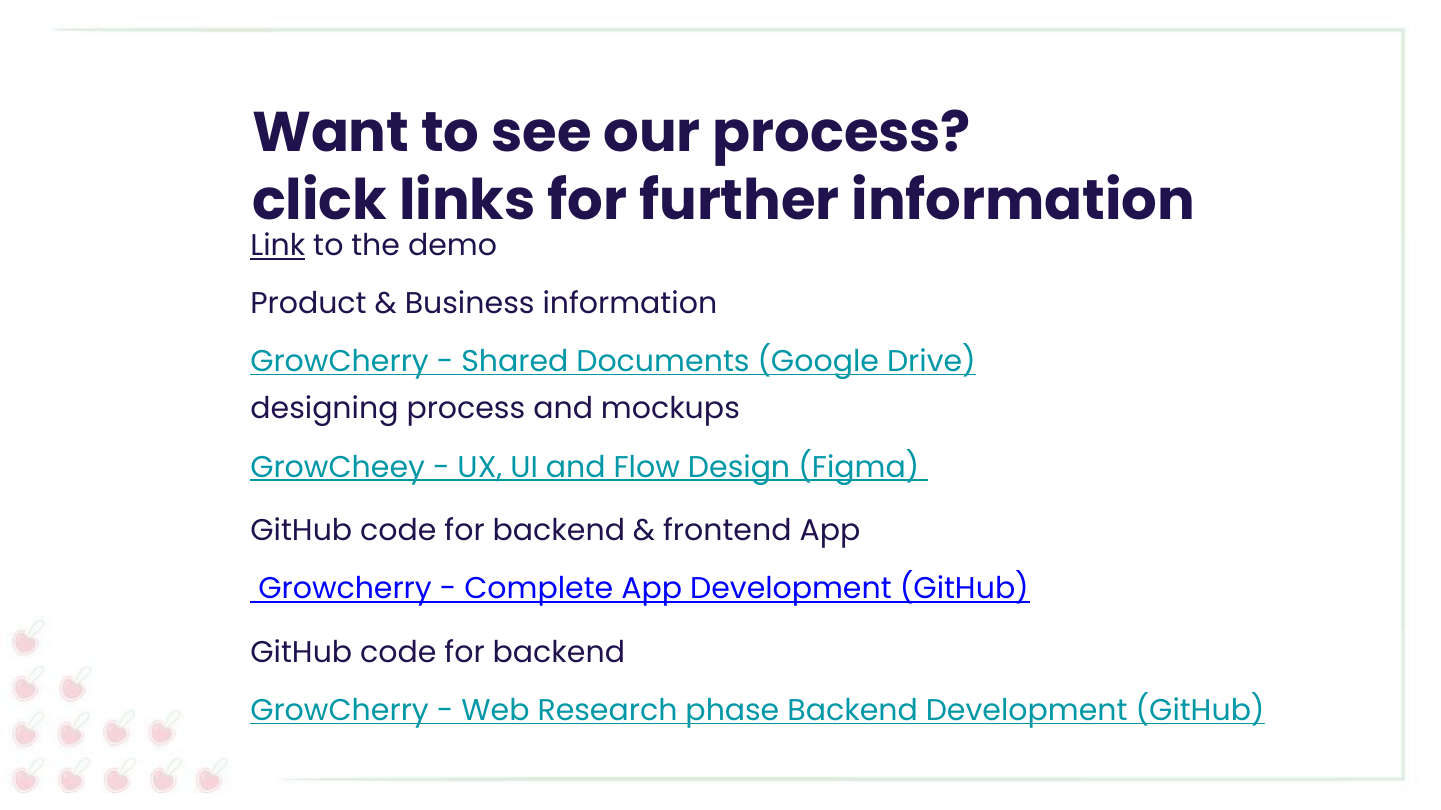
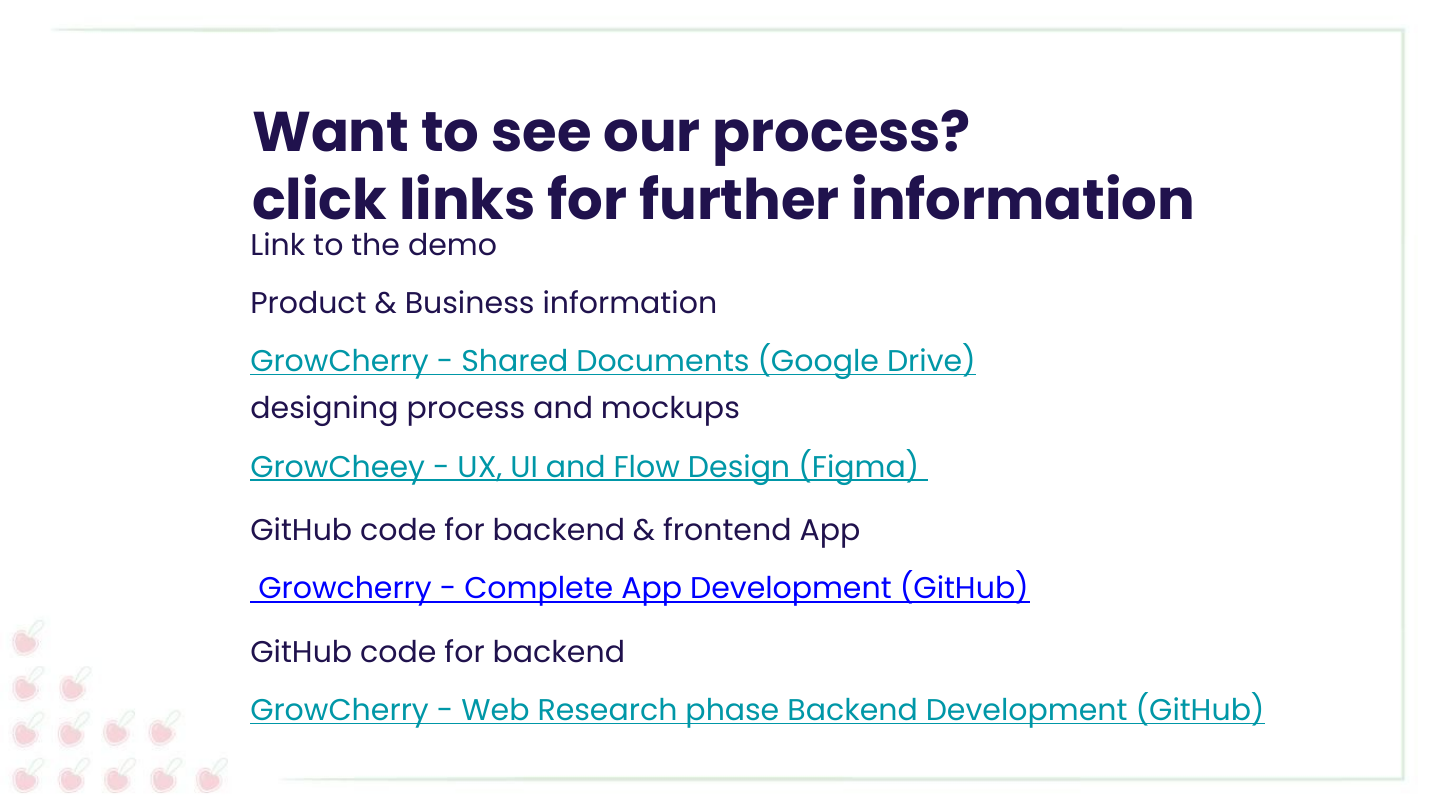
Link underline: present -> none
